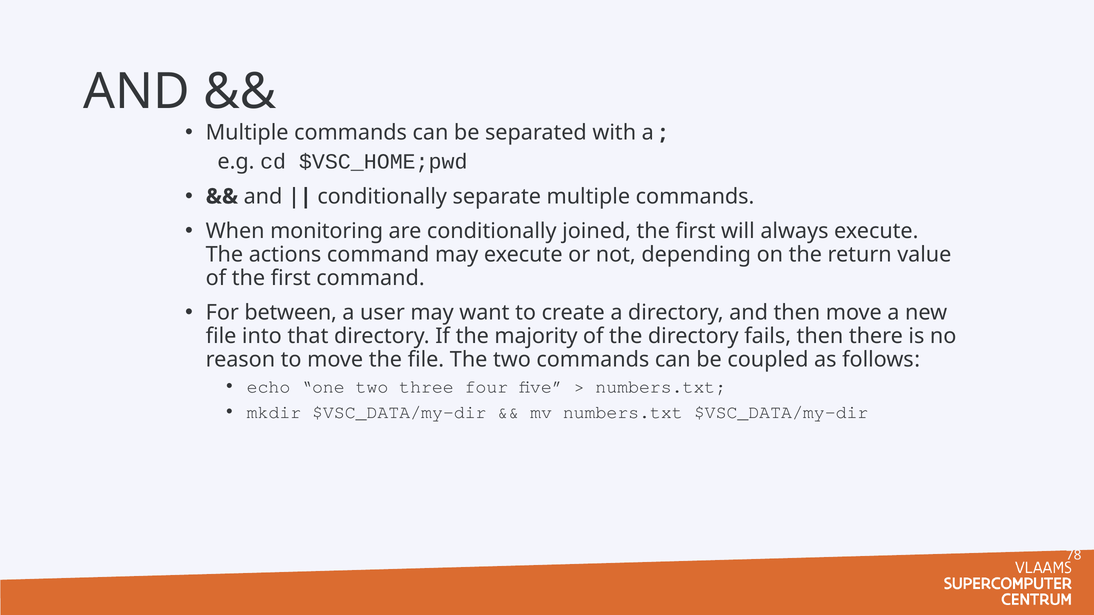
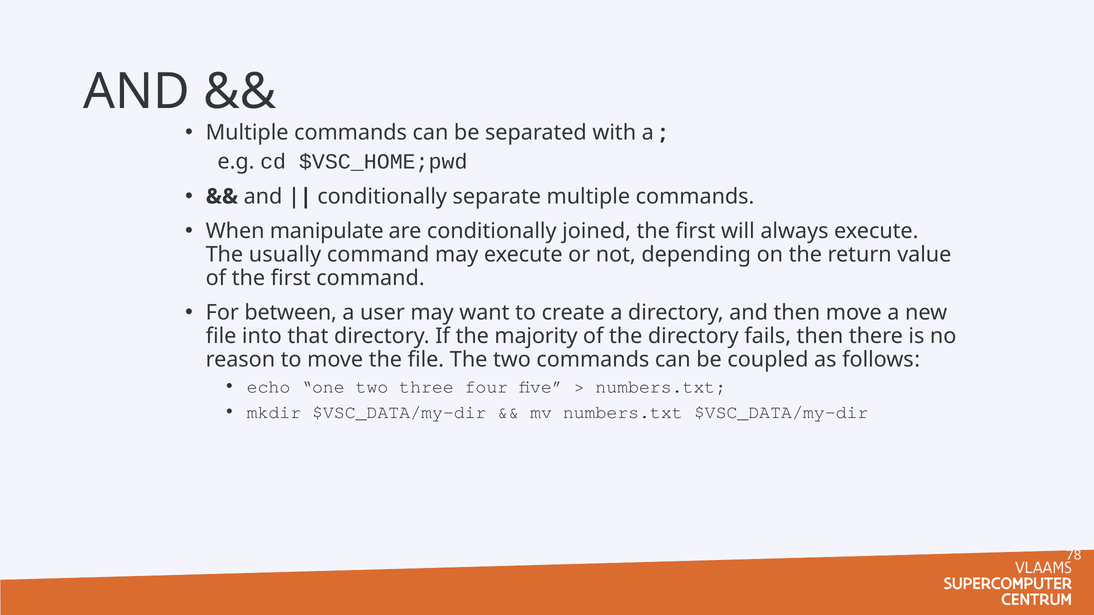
monitoring: monitoring -> manipulate
actions: actions -> usually
